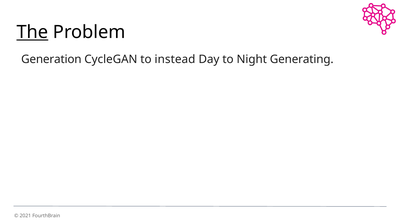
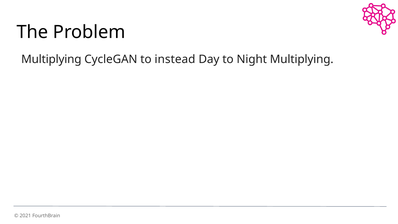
The underline: present -> none
Generation at (51, 59): Generation -> Multiplying
Night Generating: Generating -> Multiplying
